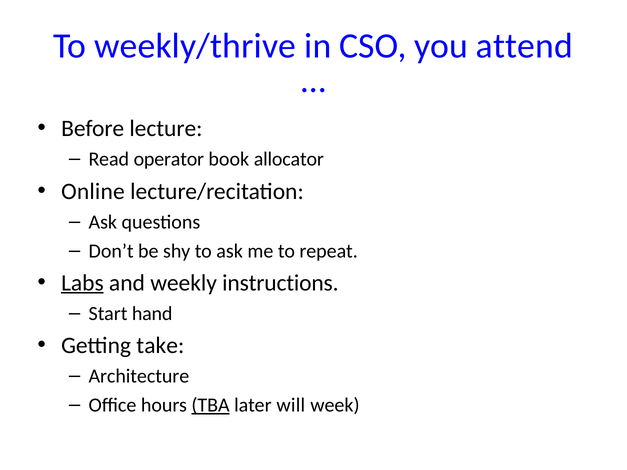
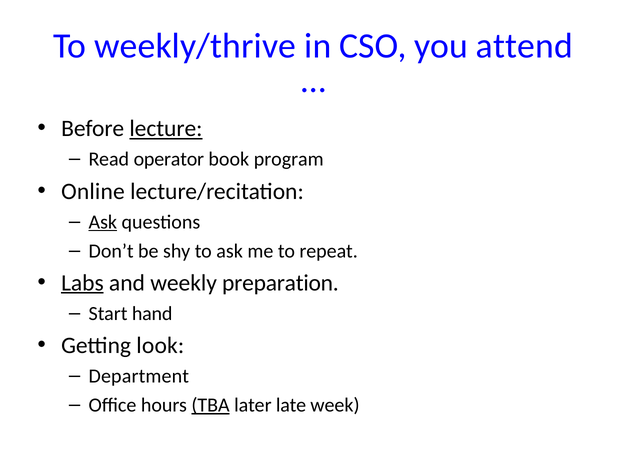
lecture underline: none -> present
allocator: allocator -> program
Ask at (103, 222) underline: none -> present
instructions: instructions -> preparation
take: take -> look
Architecture: Architecture -> Department
will: will -> late
